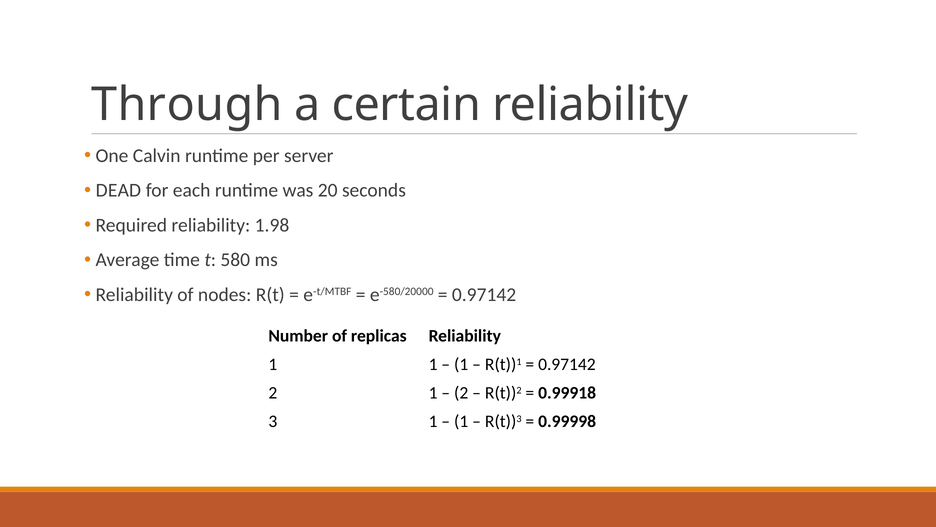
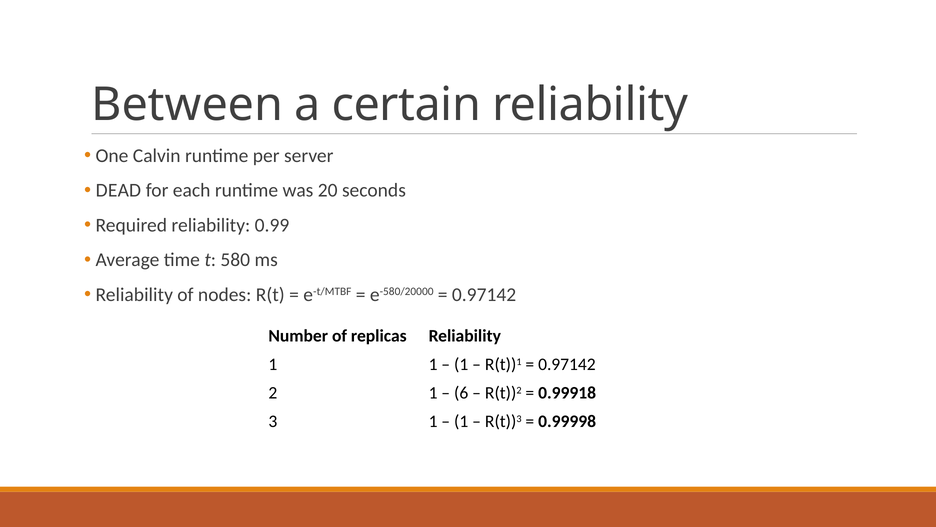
Through: Through -> Between
1.98: 1.98 -> 0.99
2 at (461, 393): 2 -> 6
